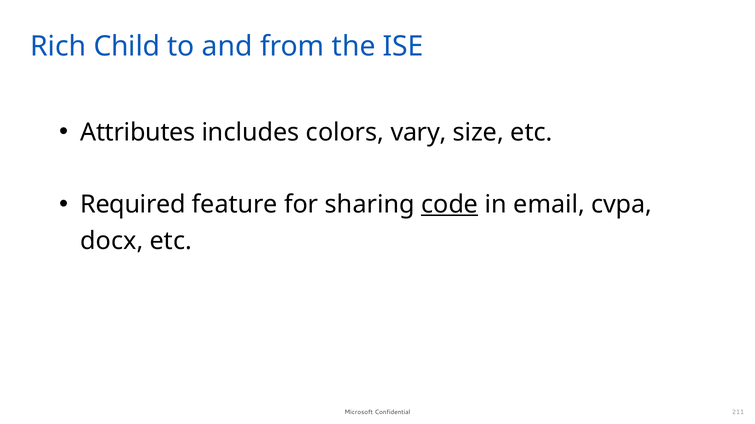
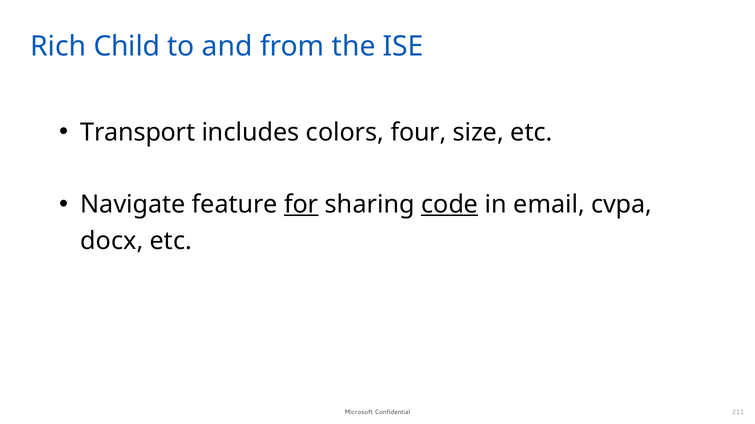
Attributes: Attributes -> Transport
vary: vary -> four
Required: Required -> Navigate
for underline: none -> present
